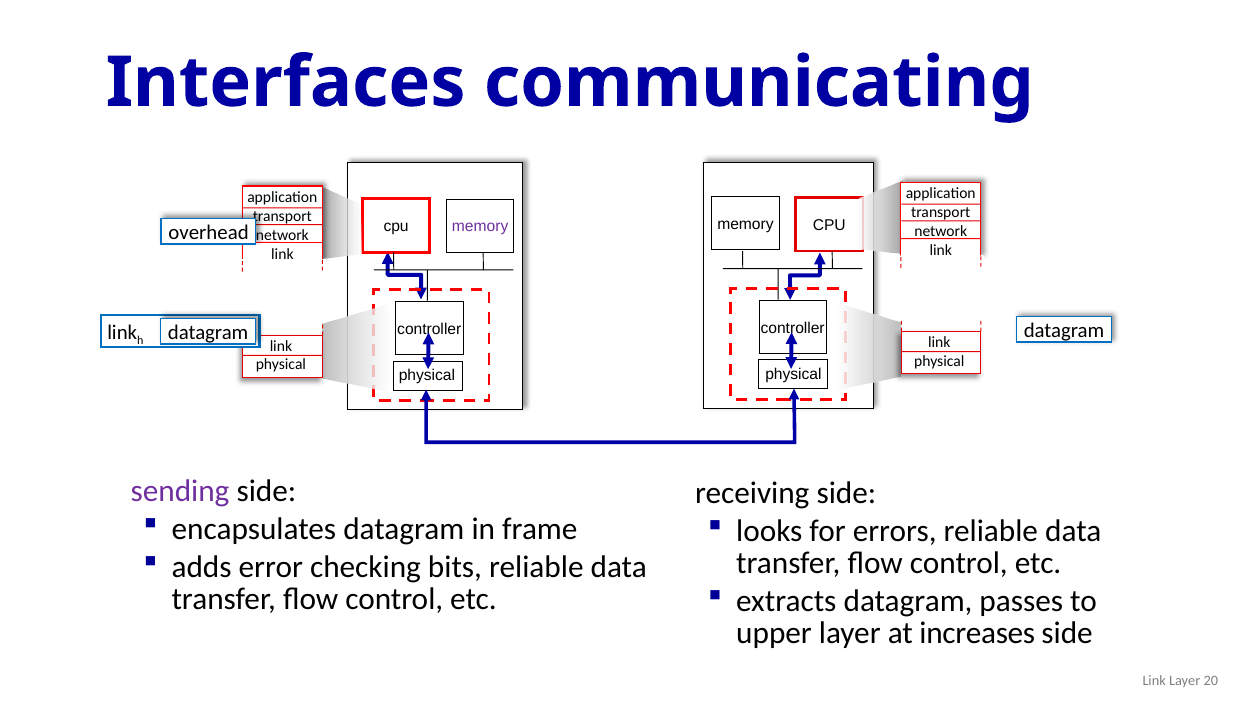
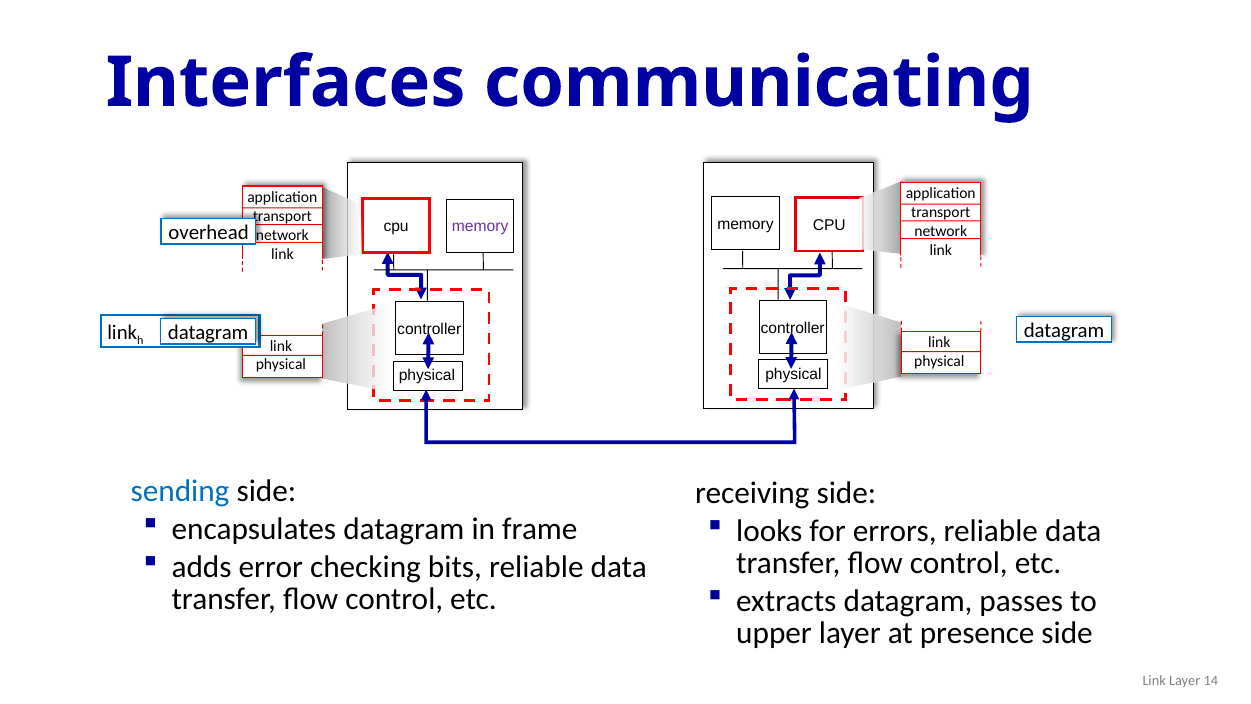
sending colour: purple -> blue
increases: increases -> presence
20: 20 -> 14
